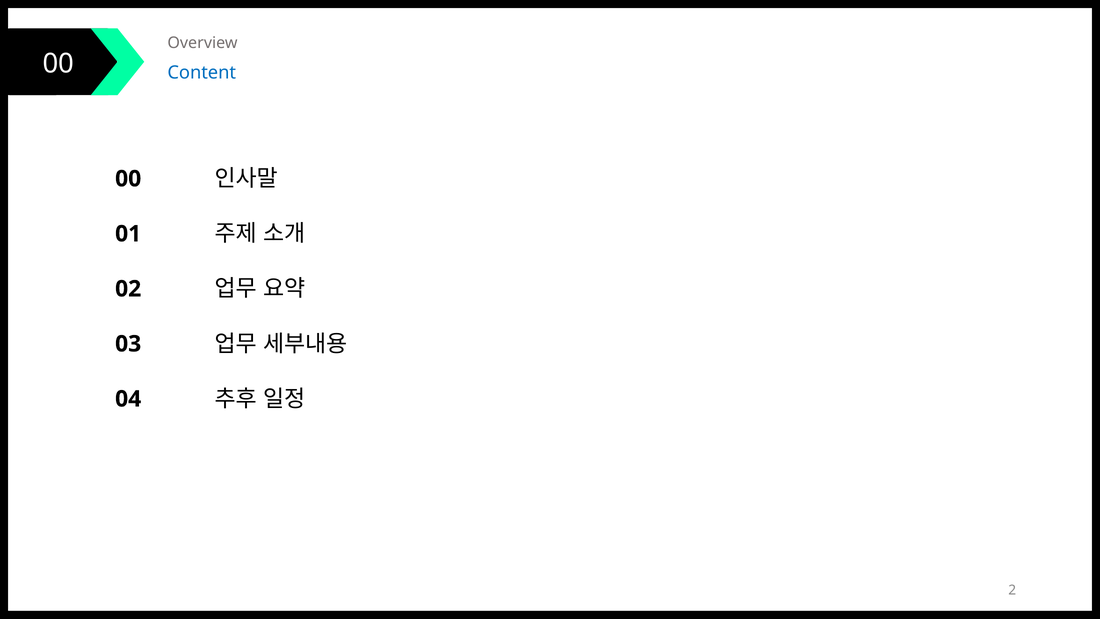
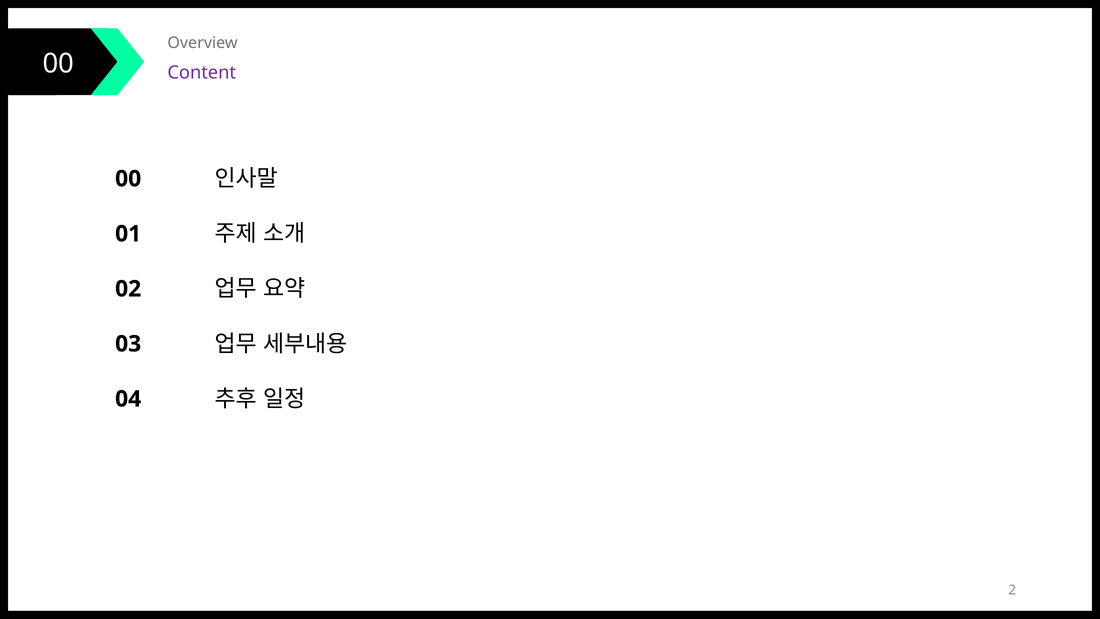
Content colour: blue -> purple
